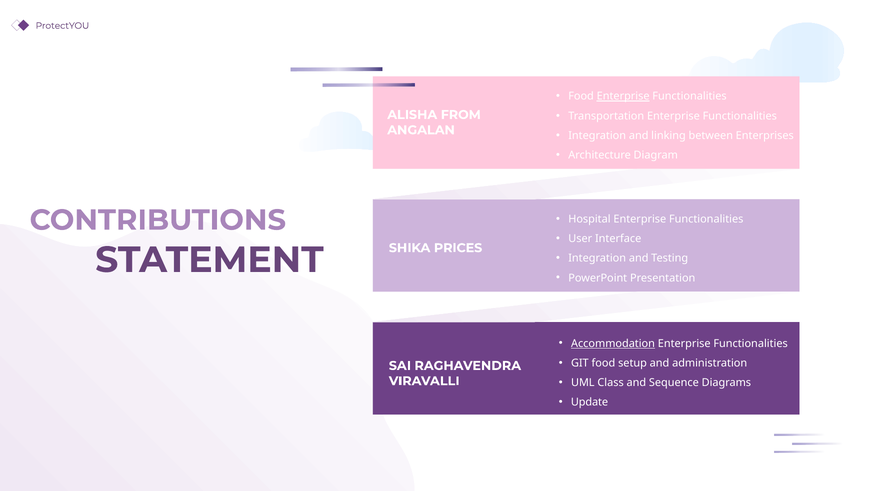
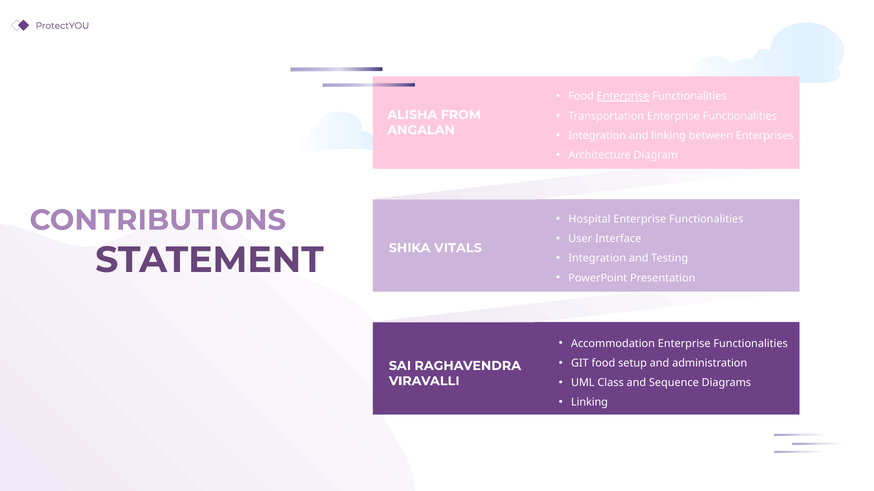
PRICES: PRICES -> VITALS
Accommodation underline: present -> none
Update at (590, 403): Update -> Linking
